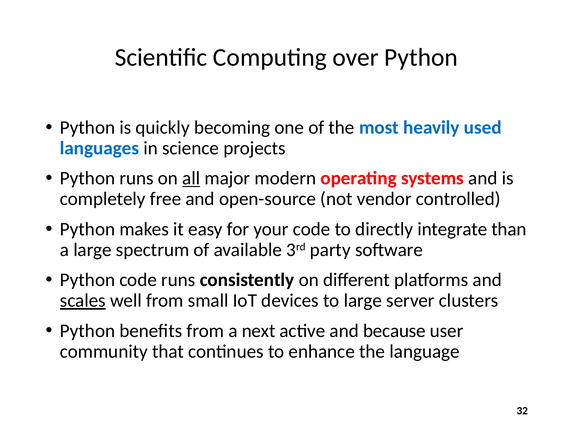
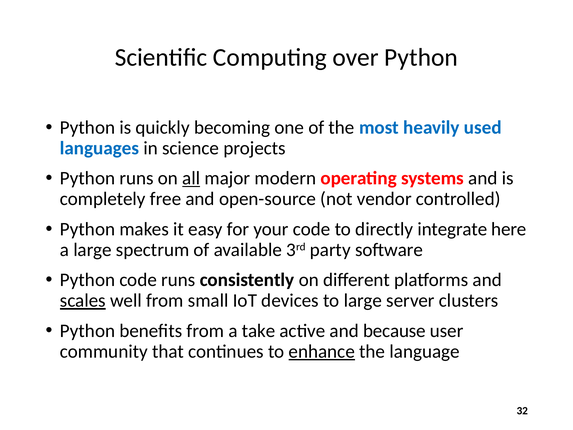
than: than -> here
next: next -> take
enhance underline: none -> present
